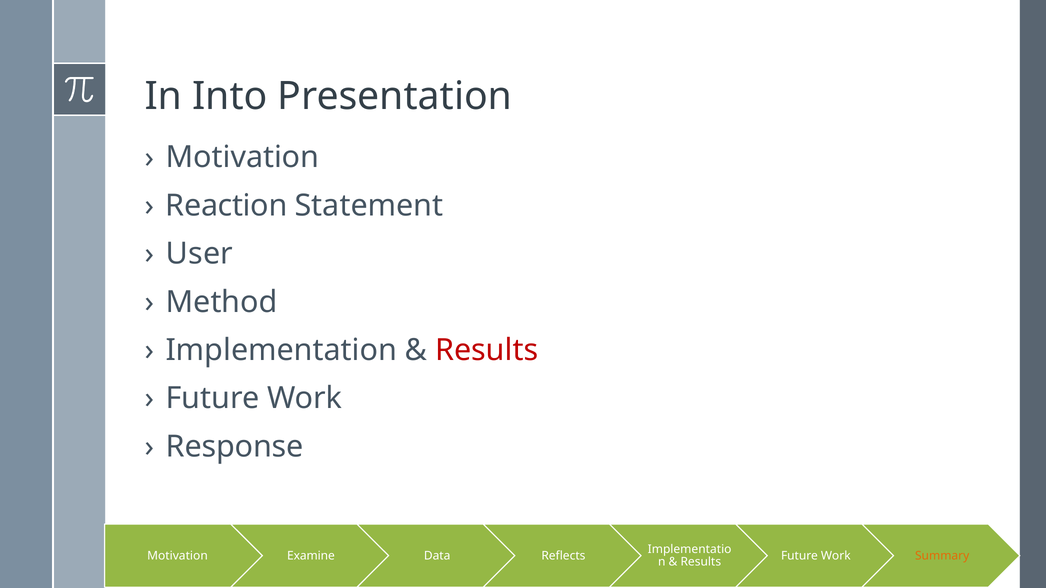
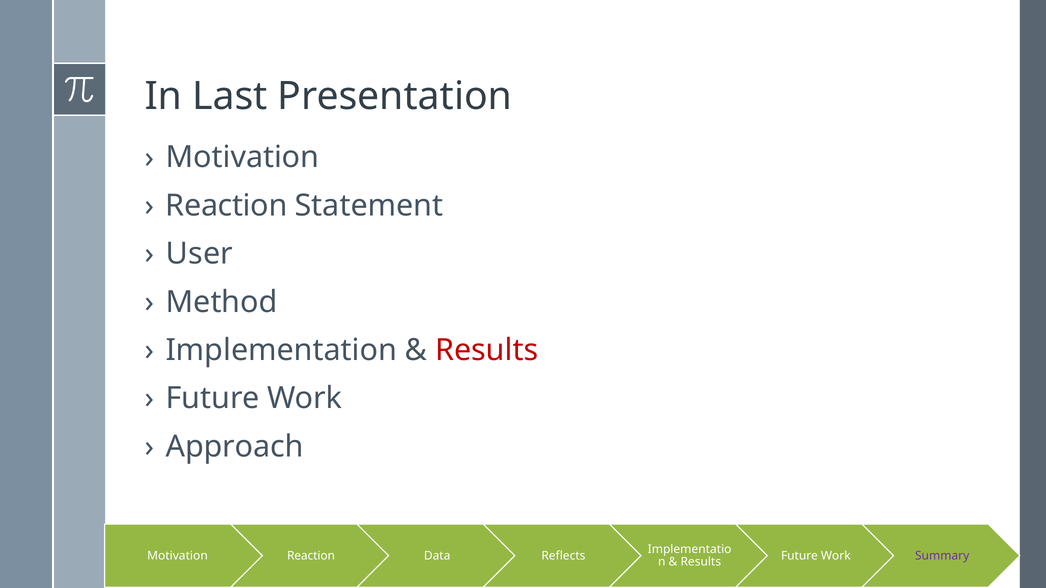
Into: Into -> Last
Response: Response -> Approach
Motivation Examine: Examine -> Reaction
Summary colour: orange -> purple
